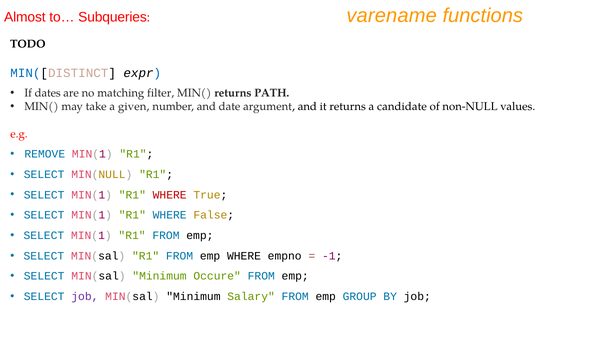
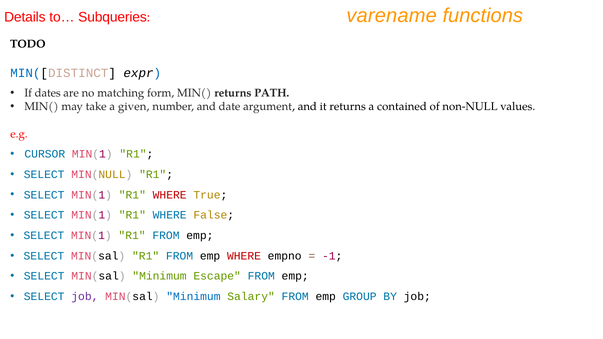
Almost: Almost -> Details
filter: filter -> form
candidate: candidate -> contained
REMOVE: REMOVE -> CURSOR
WHERE at (244, 256) colour: black -> red
Occure: Occure -> Escape
Minimum at (193, 297) colour: black -> blue
